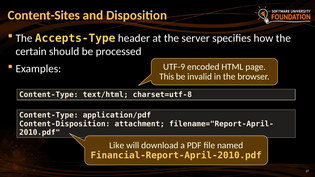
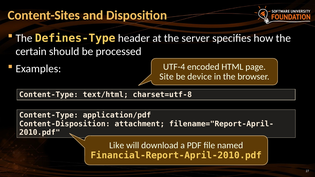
Accepts-Type: Accepts-Type -> Defines-Type
UTF-9: UTF-9 -> UTF-4
This: This -> Site
invalid: invalid -> device
